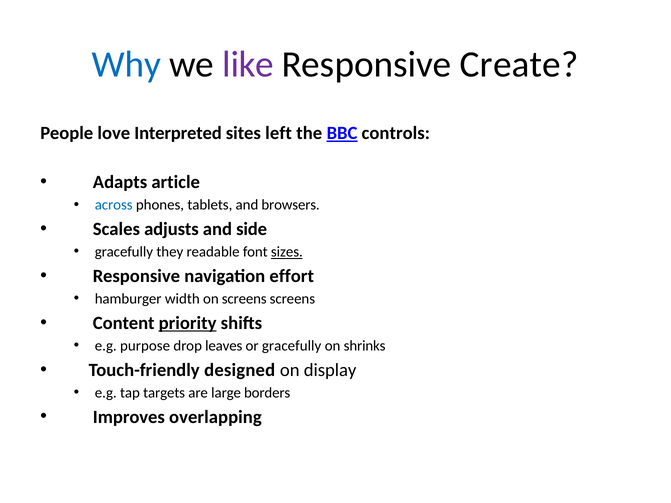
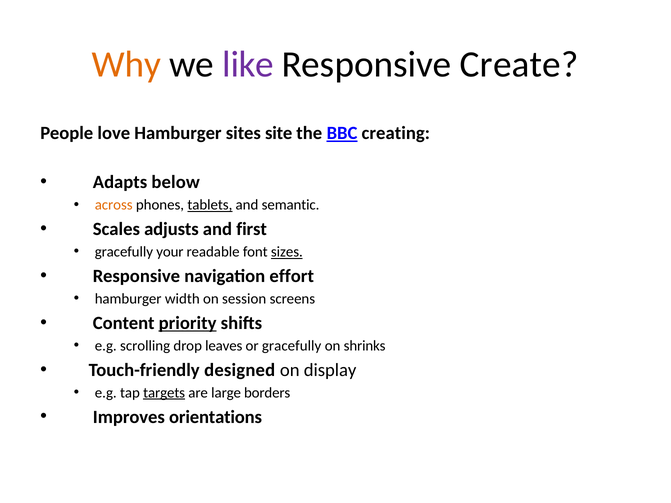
Why colour: blue -> orange
love Interpreted: Interpreted -> Hamburger
left: left -> site
controls: controls -> creating
article: article -> below
across colour: blue -> orange
tablets underline: none -> present
browsers: browsers -> semantic
side: side -> first
they: they -> your
on screens: screens -> session
purpose: purpose -> scrolling
targets underline: none -> present
overlapping: overlapping -> orientations
